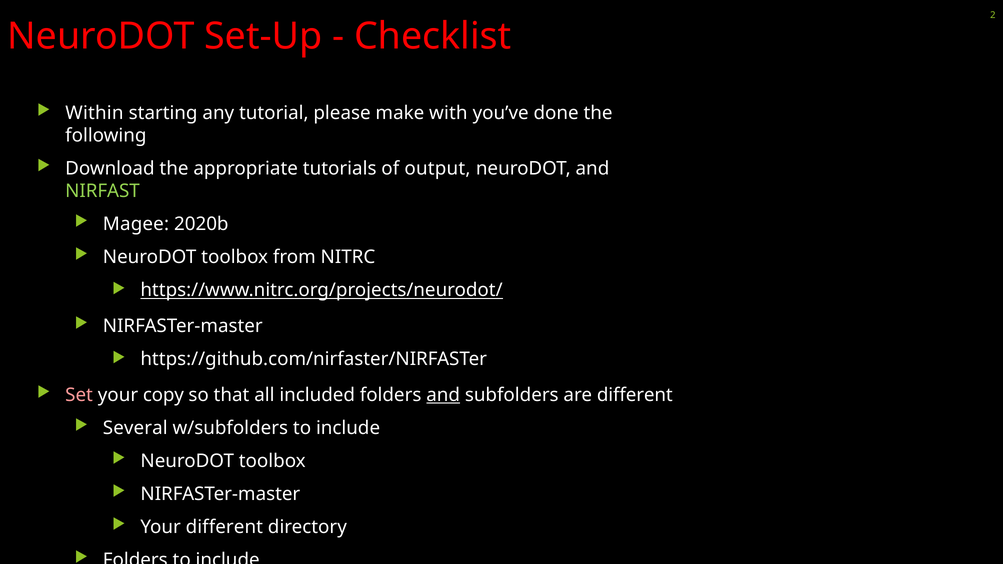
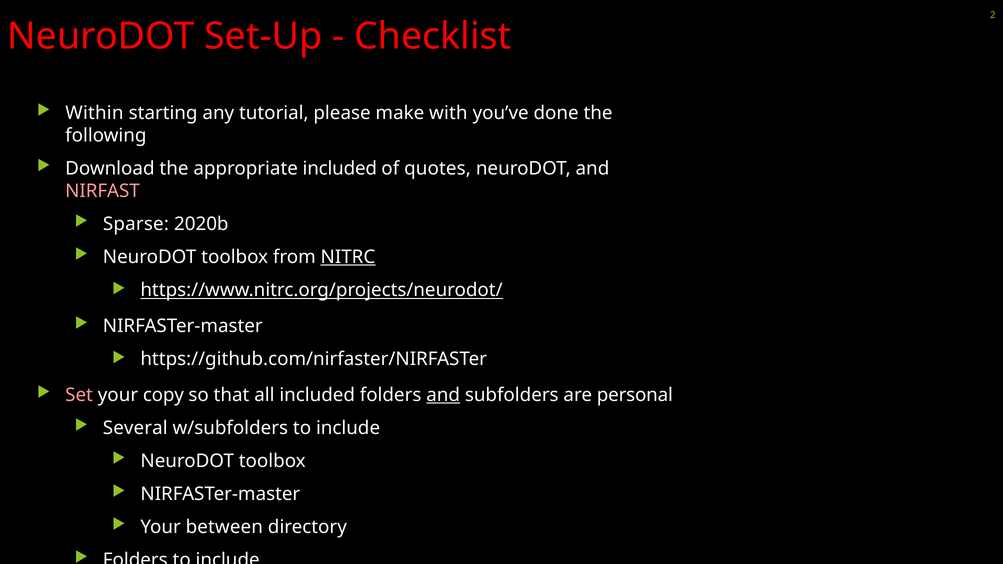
appropriate tutorials: tutorials -> included
of output: output -> quotes
NIRFAST colour: light green -> pink
Magee: Magee -> Sparse
NITRC underline: none -> present
are different: different -> personal
Your different: different -> between
